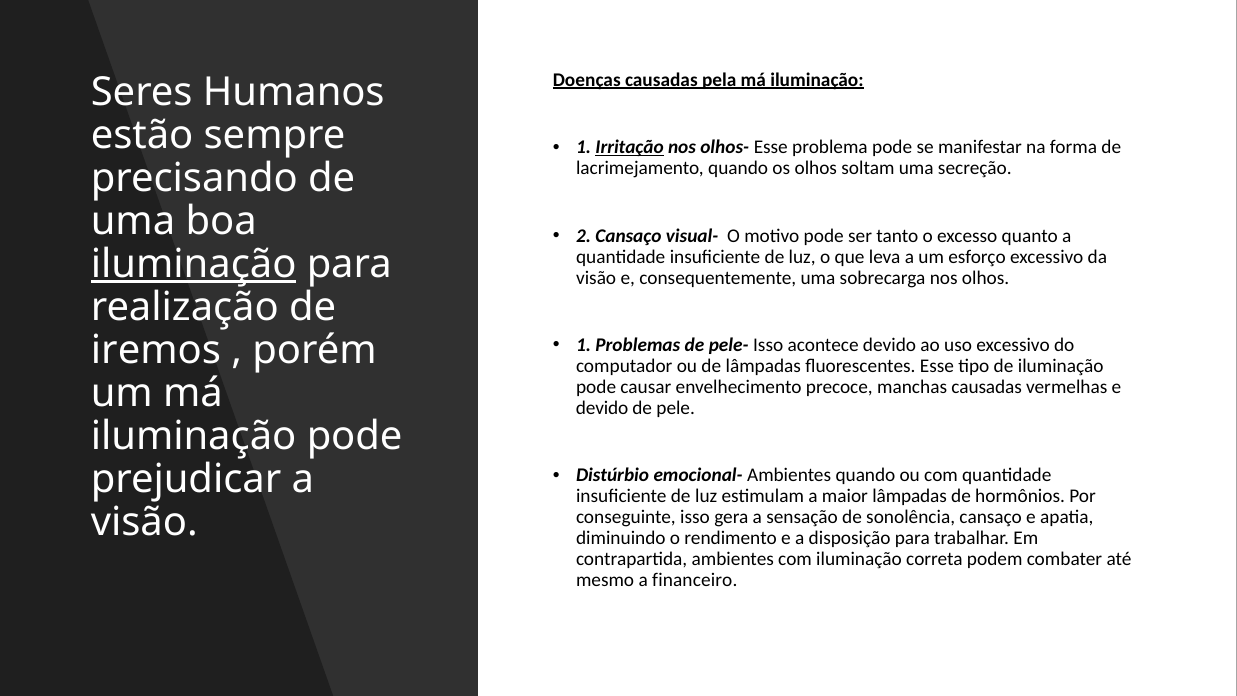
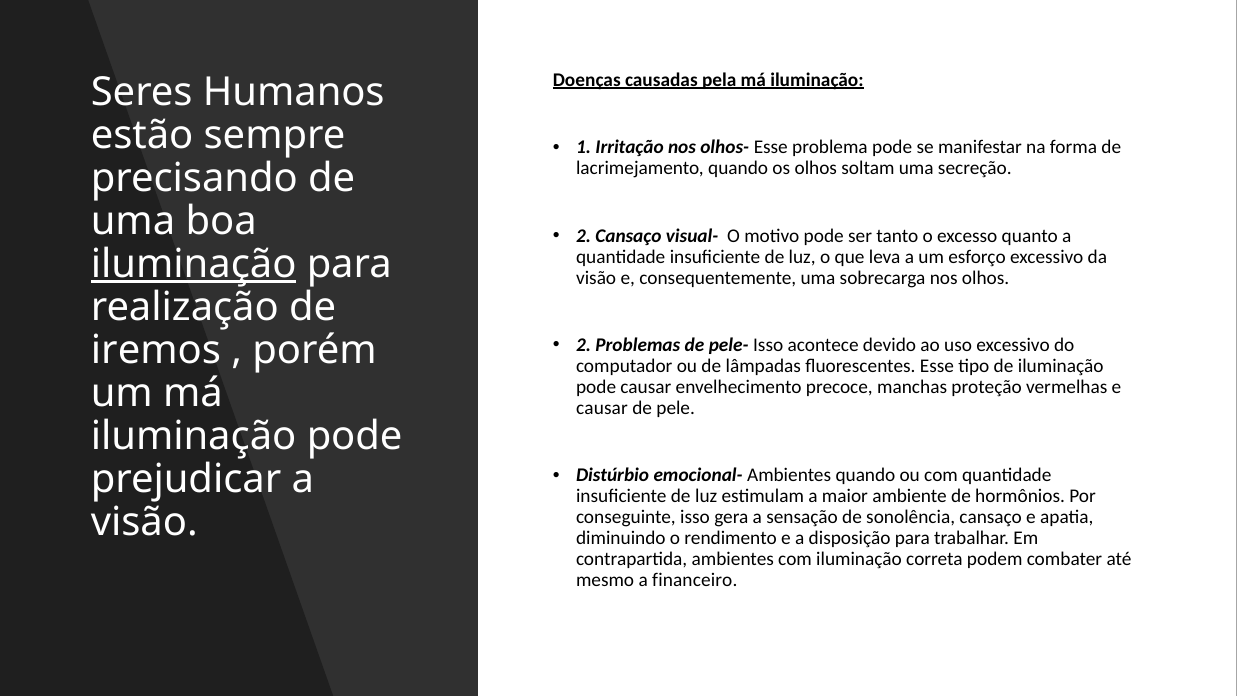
Irritação underline: present -> none
1 at (584, 345): 1 -> 2
manchas causadas: causadas -> proteção
devido at (602, 408): devido -> causar
maior lâmpadas: lâmpadas -> ambiente
